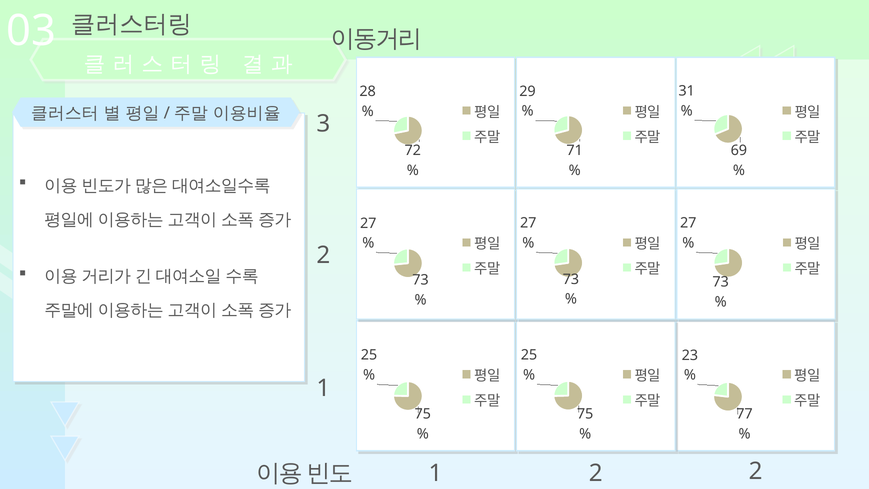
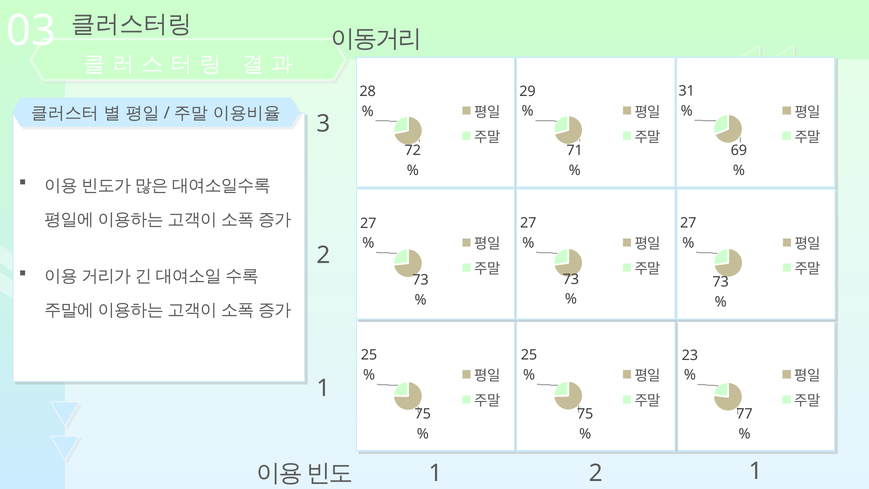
2 at (756, 471): 2 -> 1
